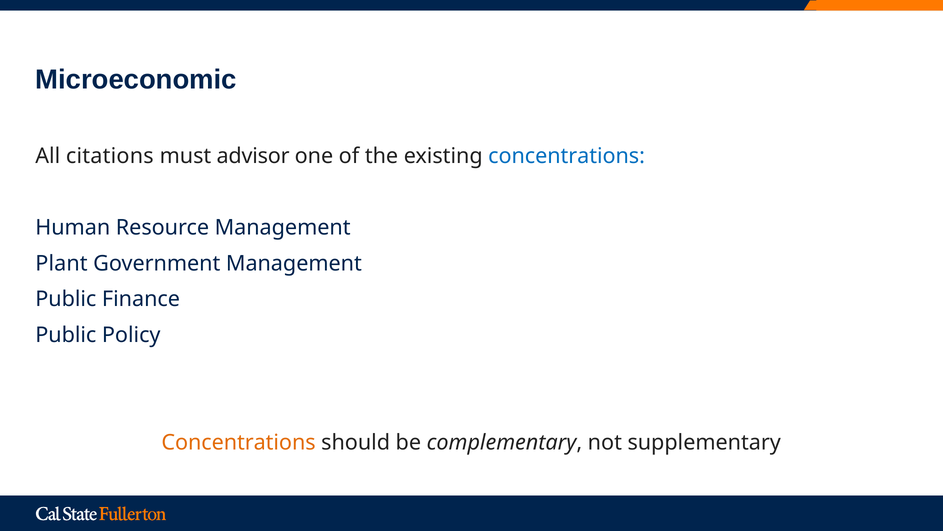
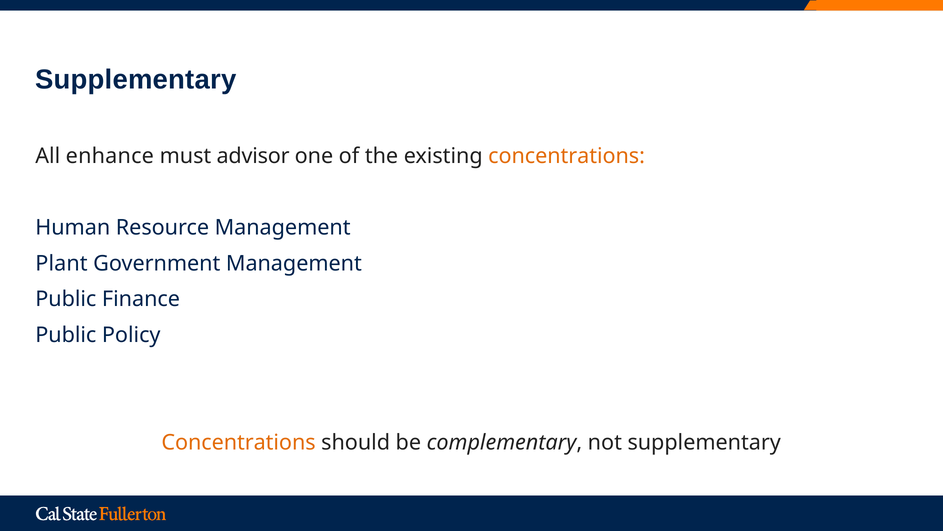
Microeconomic at (136, 79): Microeconomic -> Supplementary
citations: citations -> enhance
concentrations at (567, 156) colour: blue -> orange
